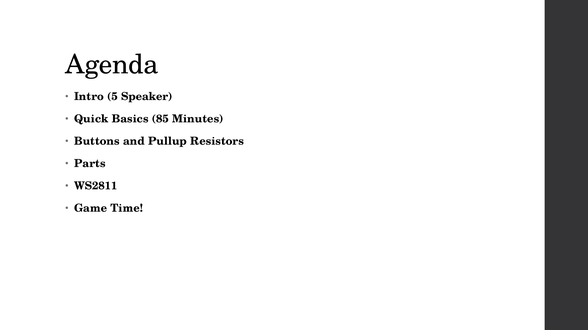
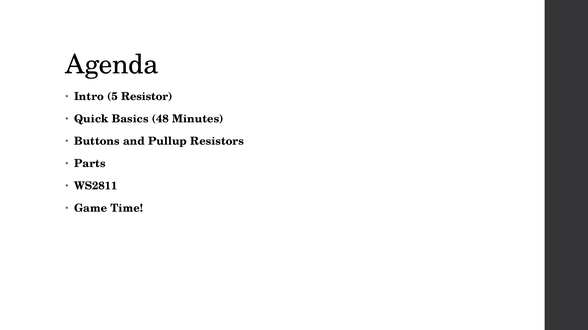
Speaker: Speaker -> Resistor
85: 85 -> 48
